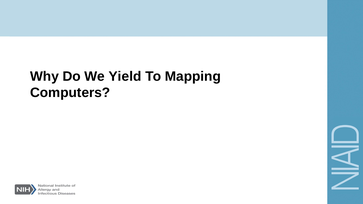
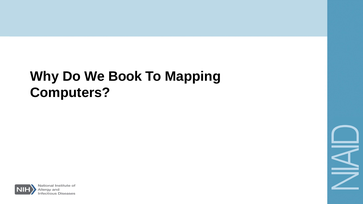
Yield: Yield -> Book
